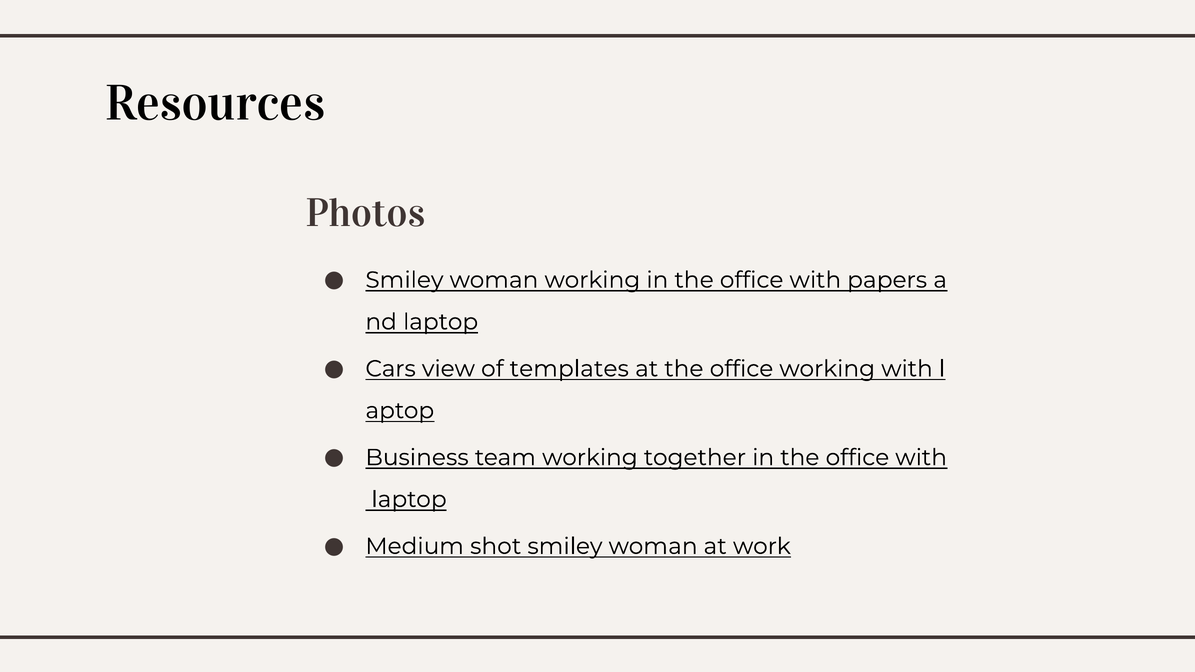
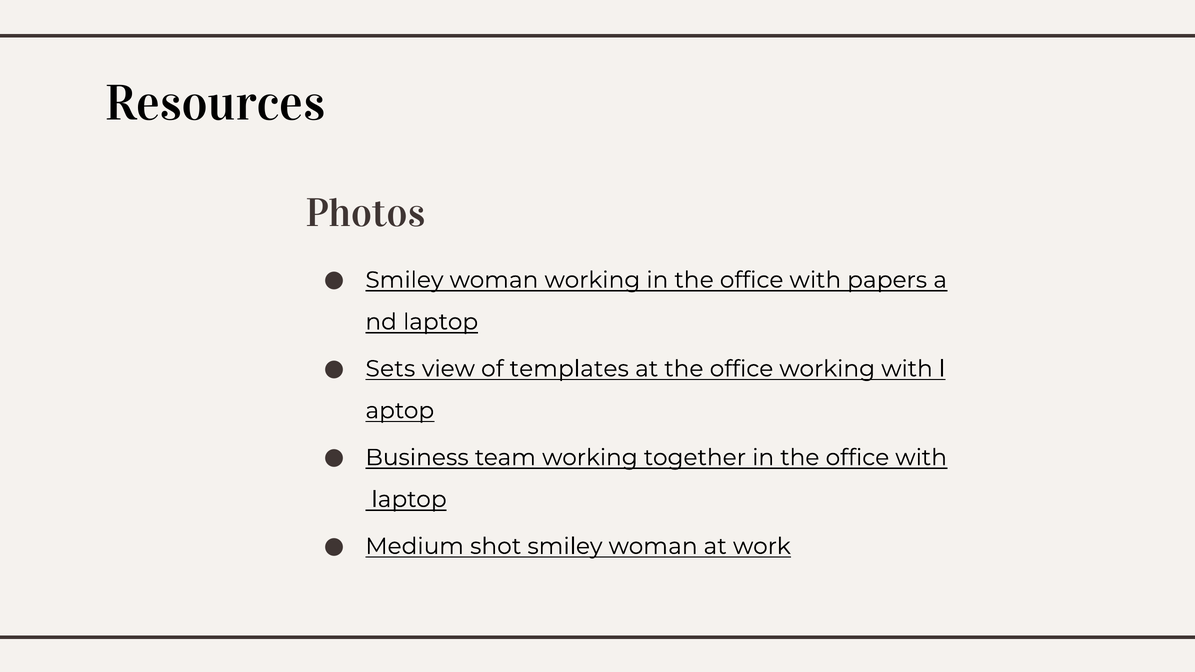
Cars: Cars -> Sets
